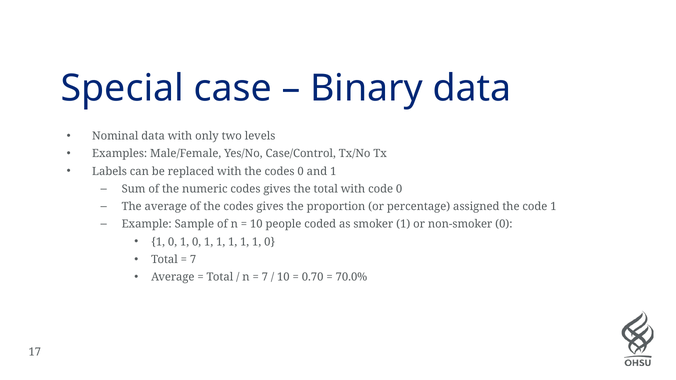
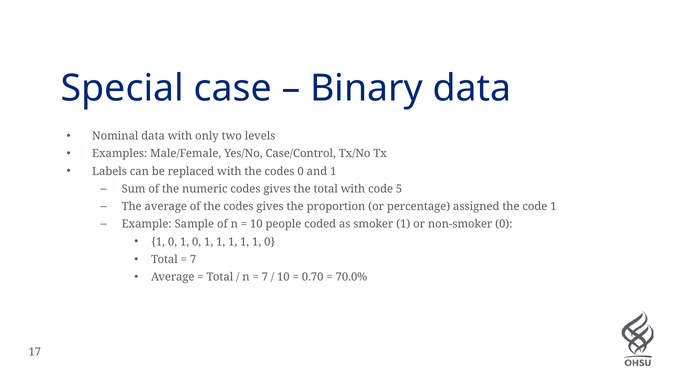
code 0: 0 -> 5
